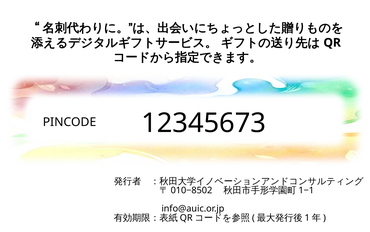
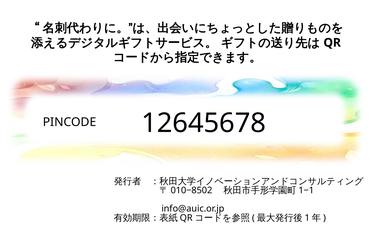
12345673: 12345673 -> 12645678
